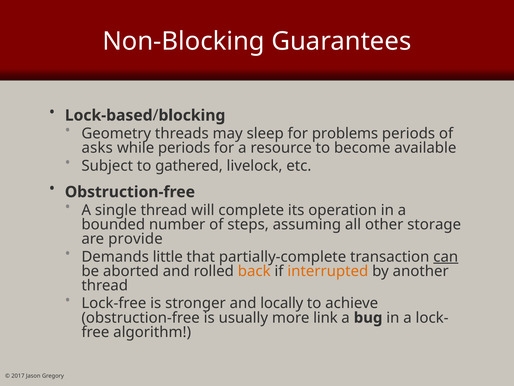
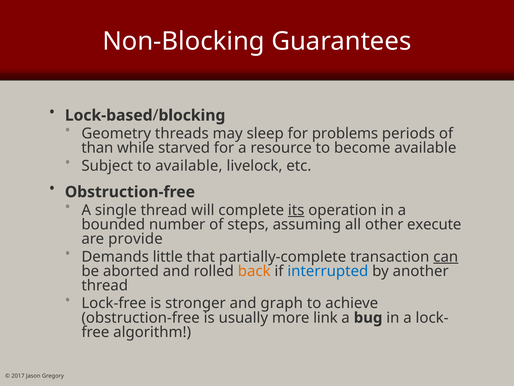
asks: asks -> than
while periods: periods -> starved
to gathered: gathered -> available
its underline: none -> present
storage: storage -> execute
interrupted colour: orange -> blue
locally: locally -> graph
